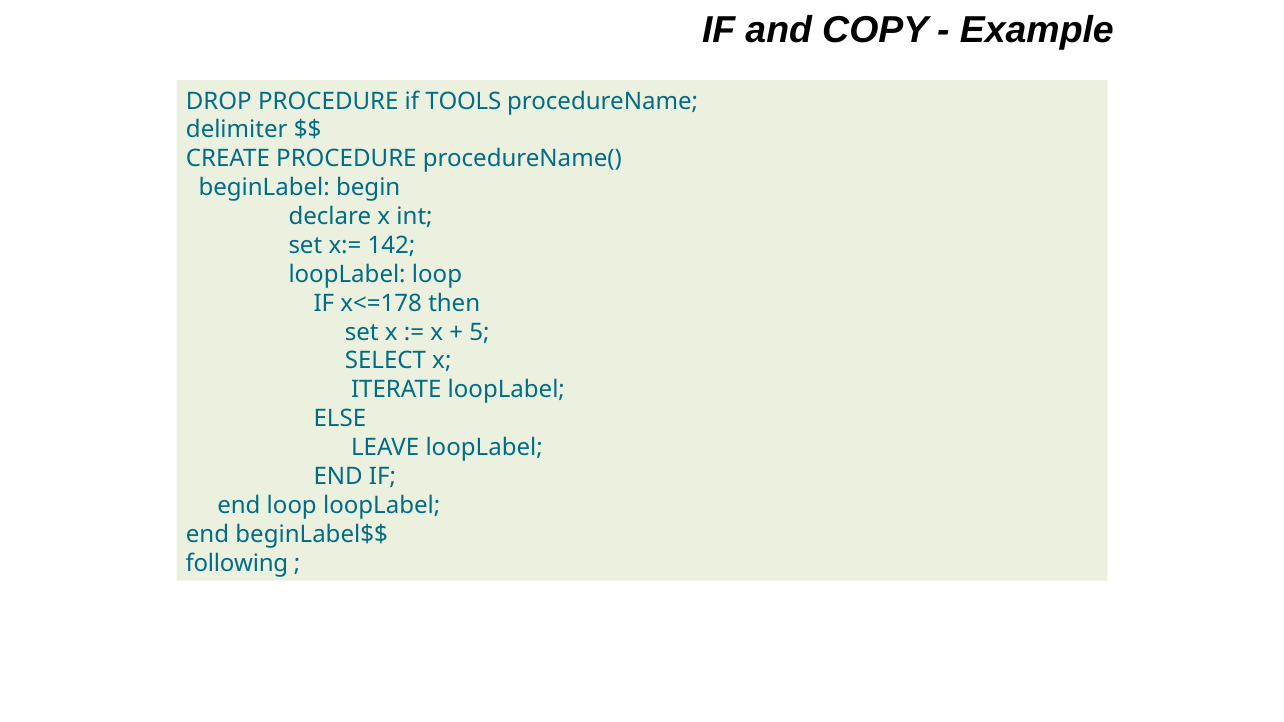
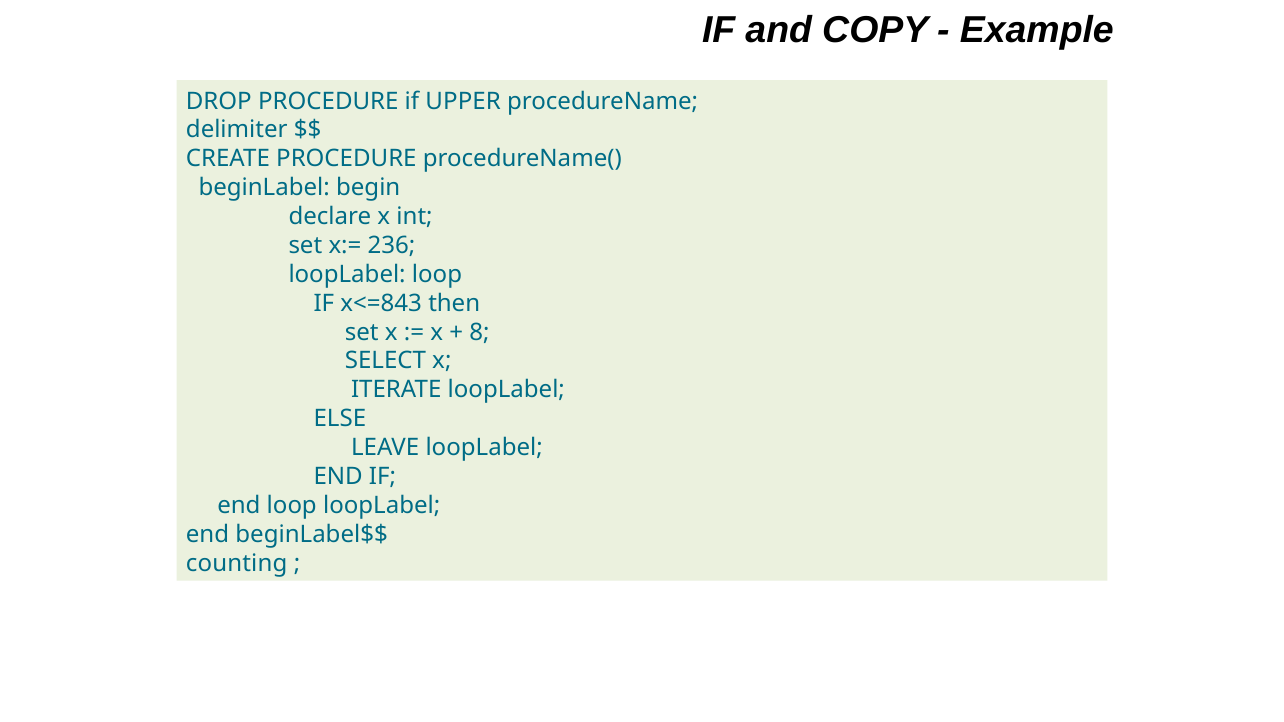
TOOLS: TOOLS -> UPPER
142: 142 -> 236
x<=178: x<=178 -> x<=843
5: 5 -> 8
following: following -> counting
